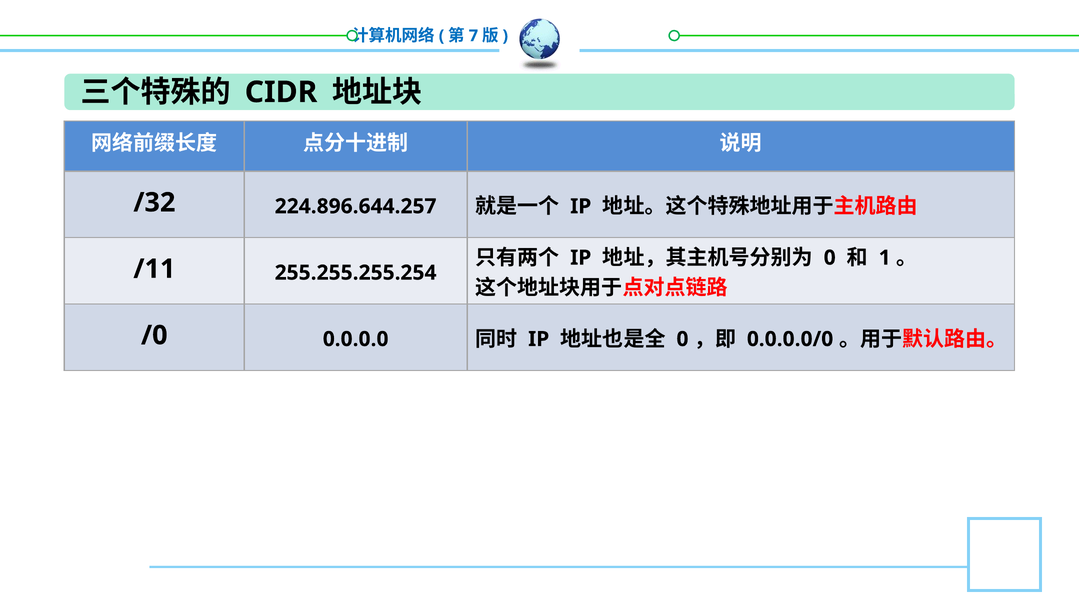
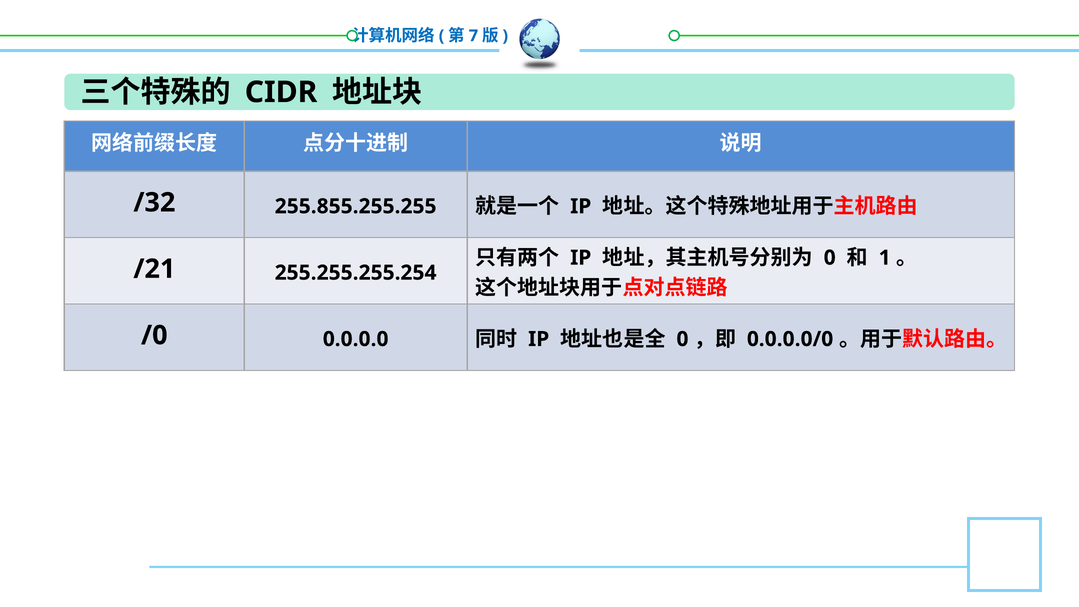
224.896.644.257: 224.896.644.257 -> 255.855.255.255
/11: /11 -> /21
